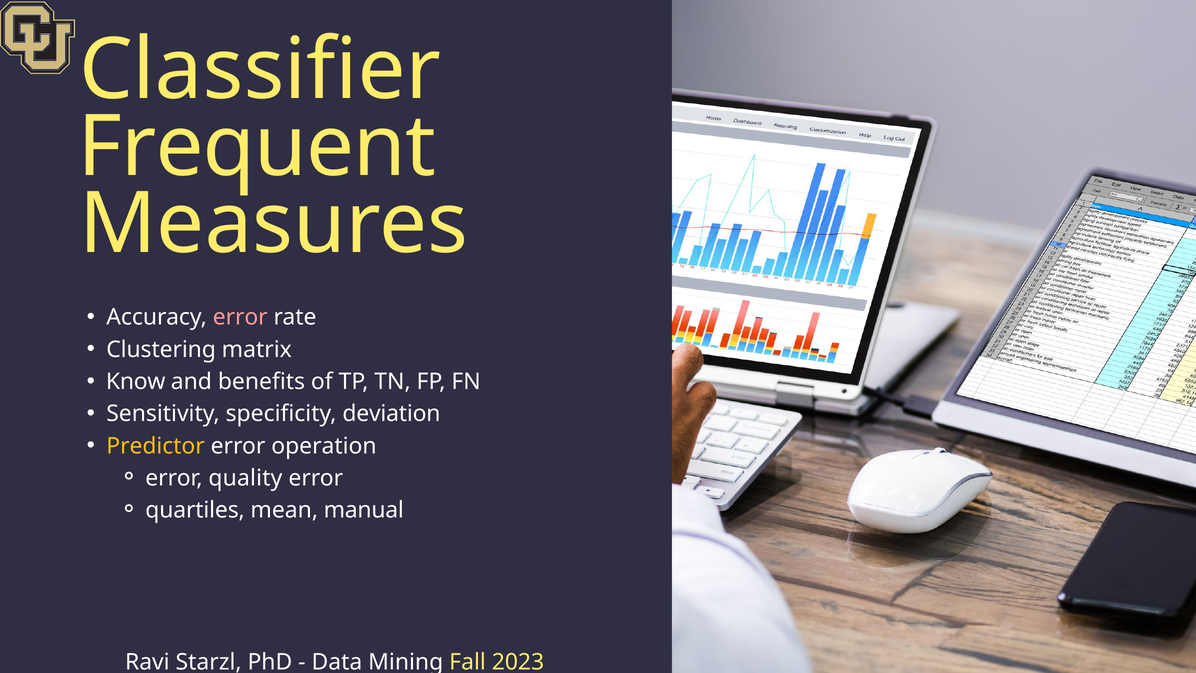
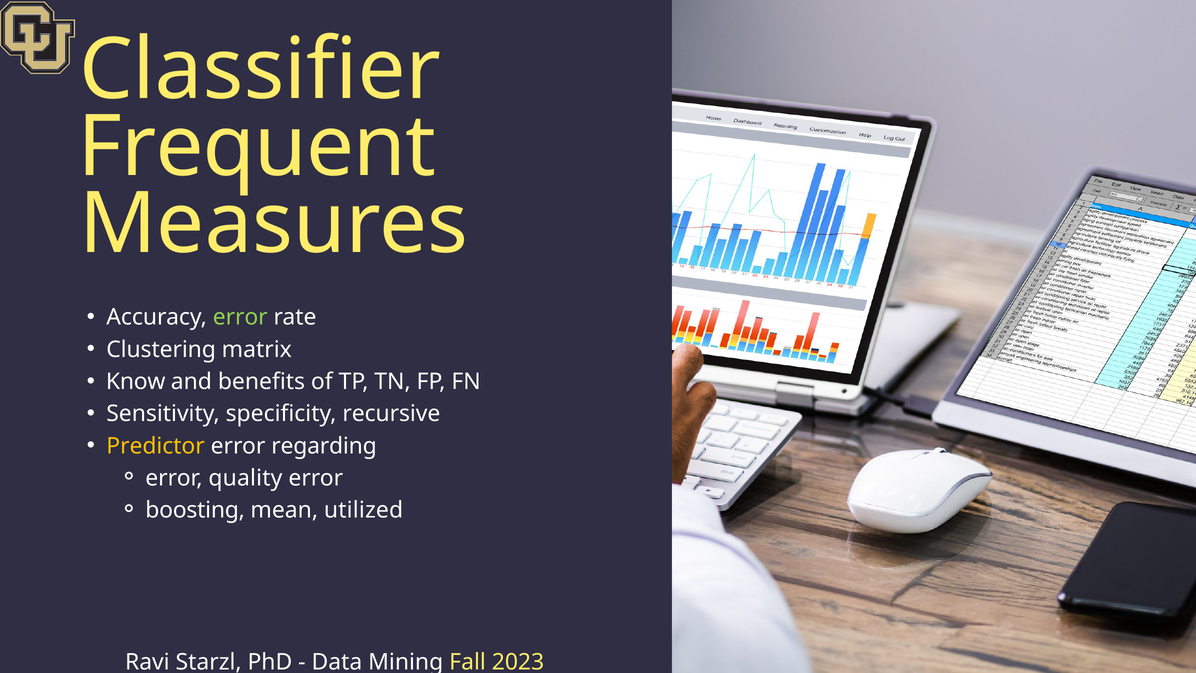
error at (240, 317) colour: pink -> light green
deviation: deviation -> recursive
operation: operation -> regarding
quartiles: quartiles -> boosting
manual: manual -> utilized
